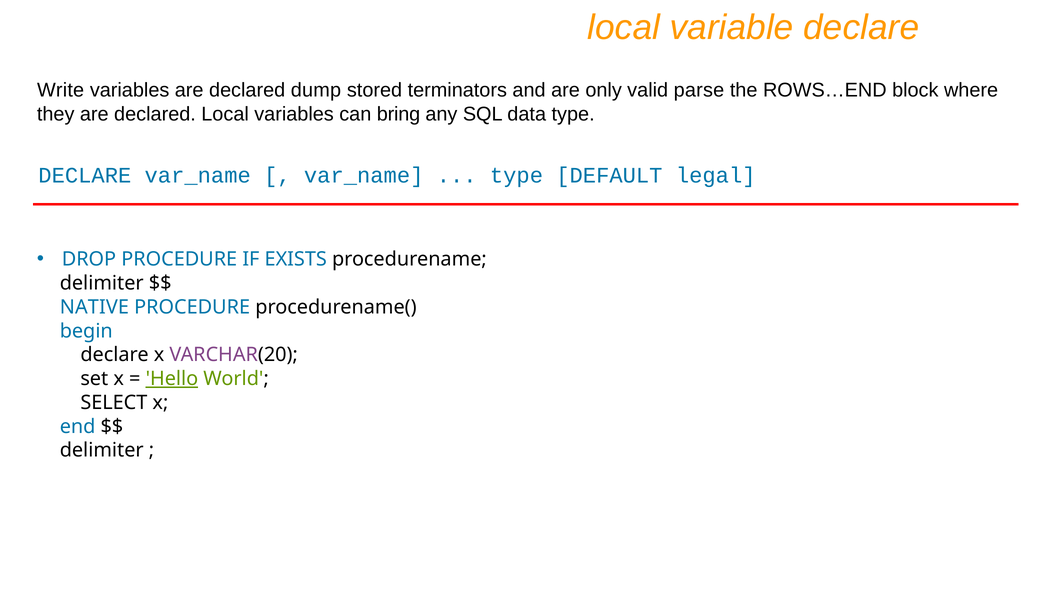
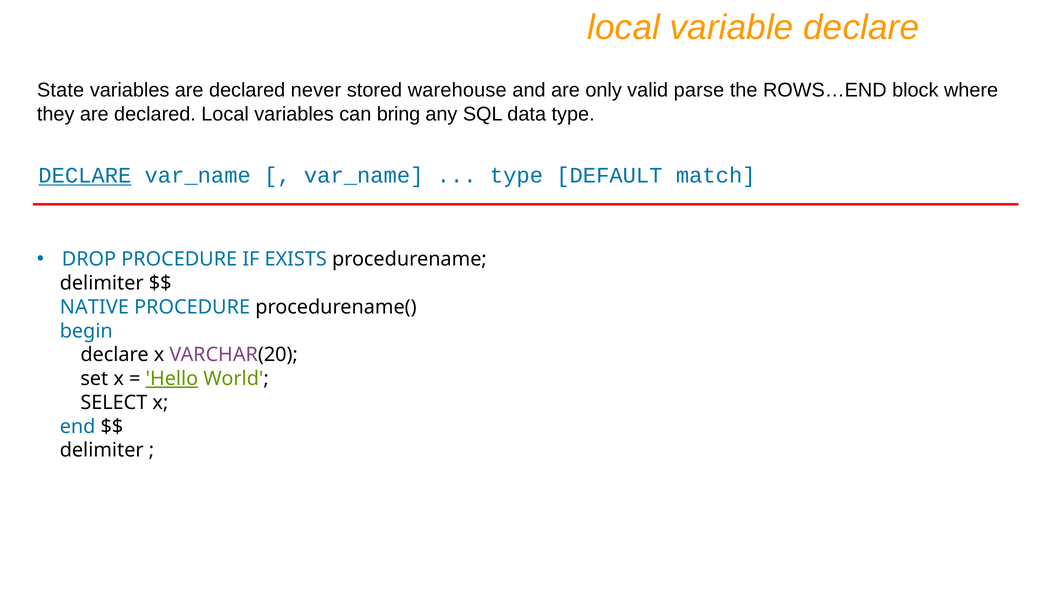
Write: Write -> State
dump: dump -> never
terminators: terminators -> warehouse
DECLARE at (85, 175) underline: none -> present
legal: legal -> match
